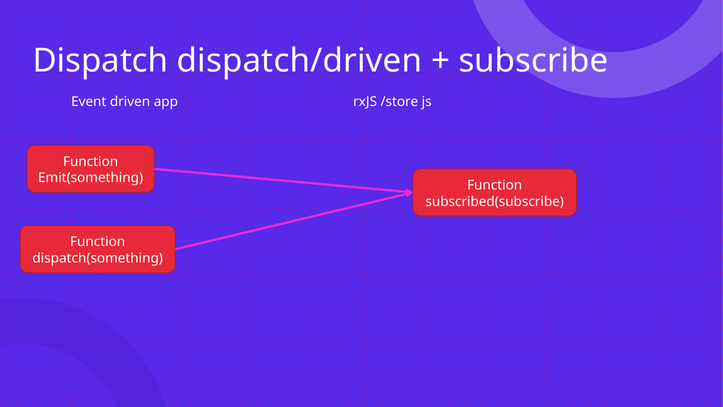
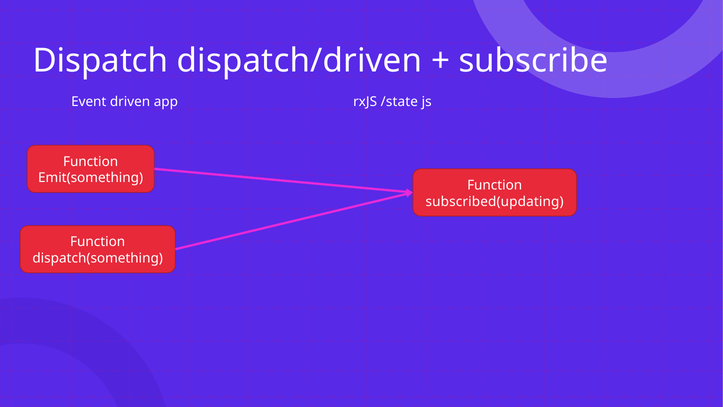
/store: /store -> /state
subscribed(subscribe: subscribed(subscribe -> subscribed(updating
